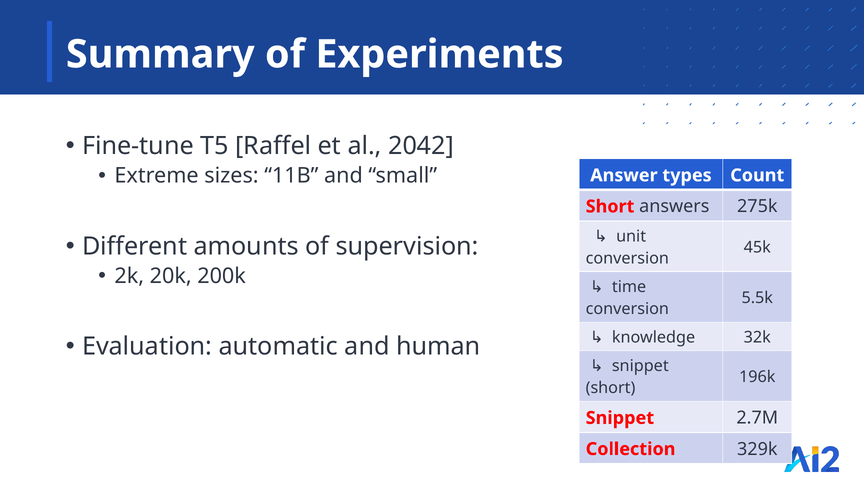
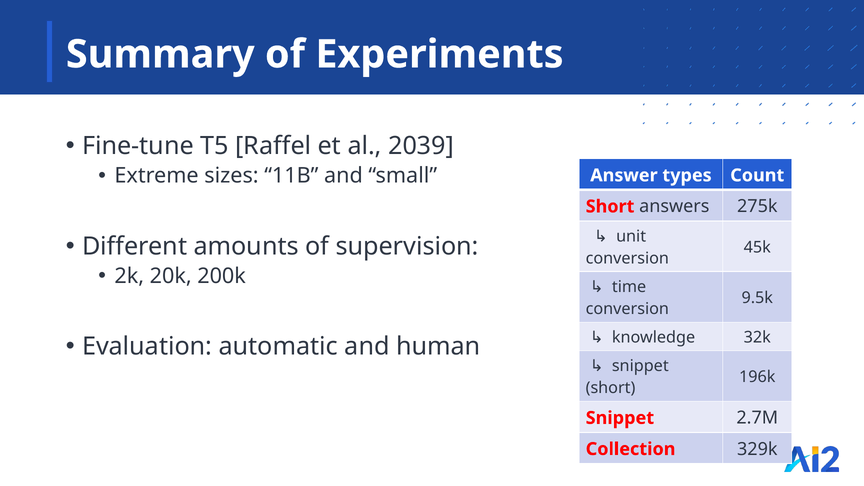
2042: 2042 -> 2039
5.5k: 5.5k -> 9.5k
